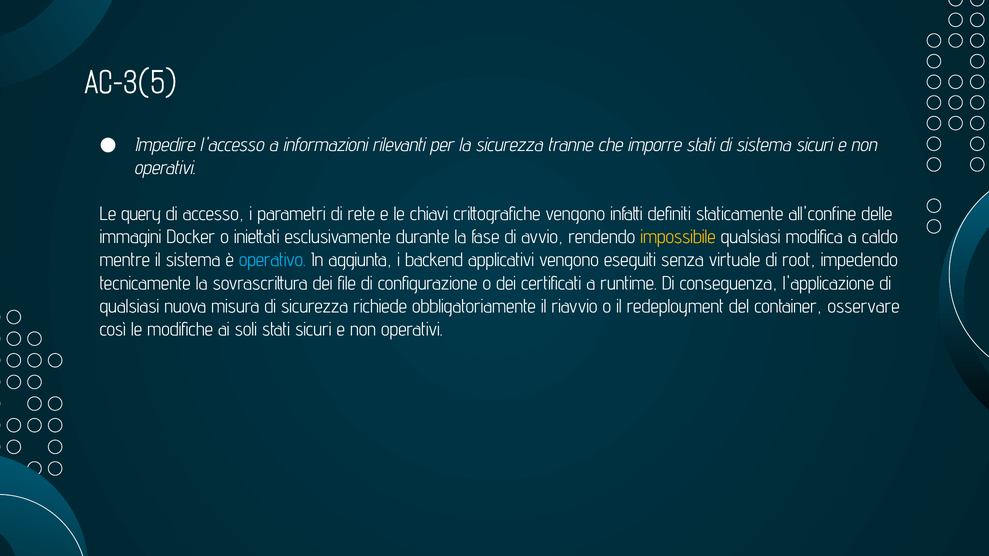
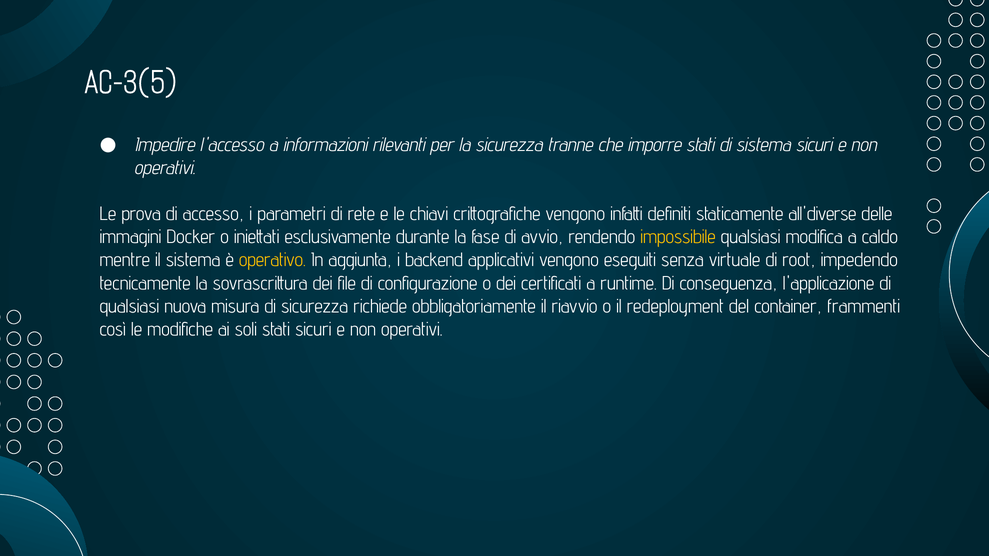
query: query -> prova
all'confine: all'confine -> all'diverse
operativo colour: light blue -> yellow
osservare: osservare -> frammenti
